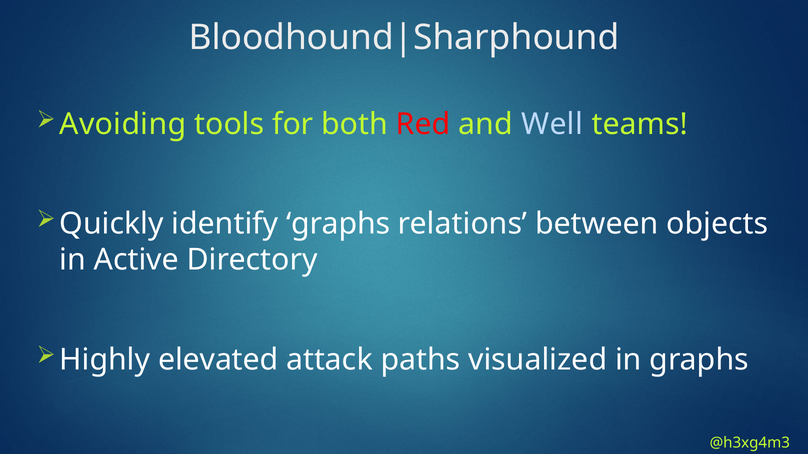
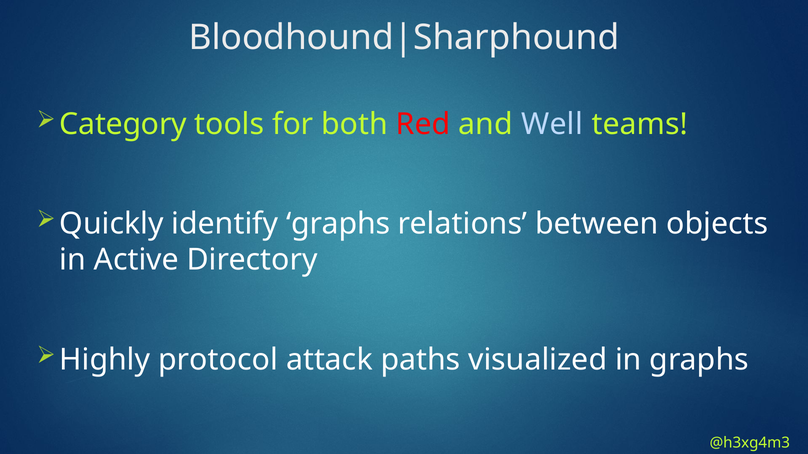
Avoiding: Avoiding -> Category
elevated: elevated -> protocol
